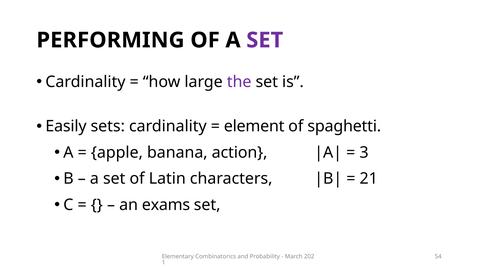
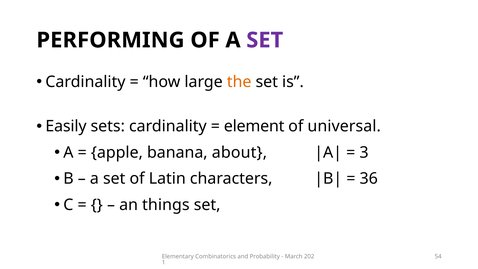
the colour: purple -> orange
spaghetti: spaghetti -> universal
action: action -> about
21: 21 -> 36
exams: exams -> things
